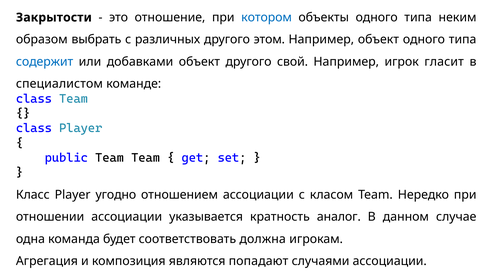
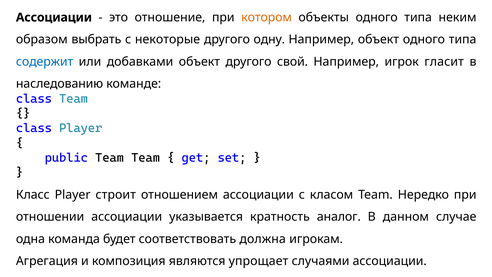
Закрытости at (54, 17): Закрытости -> Ассоциации
котором colour: blue -> orange
различных: различных -> некоторые
этом: этом -> одну
специалистом: специалистом -> наследованию
угодно: угодно -> строит
попадают: попадают -> упрощает
